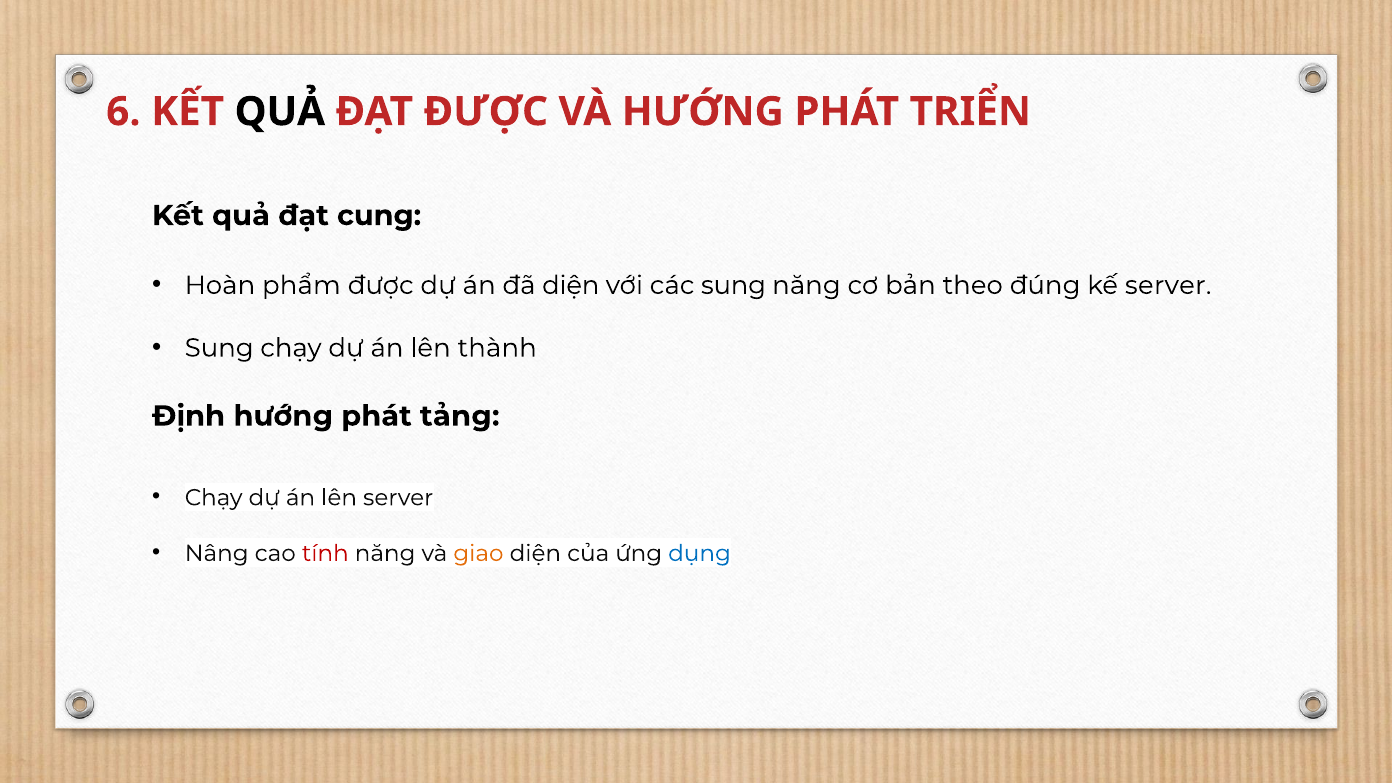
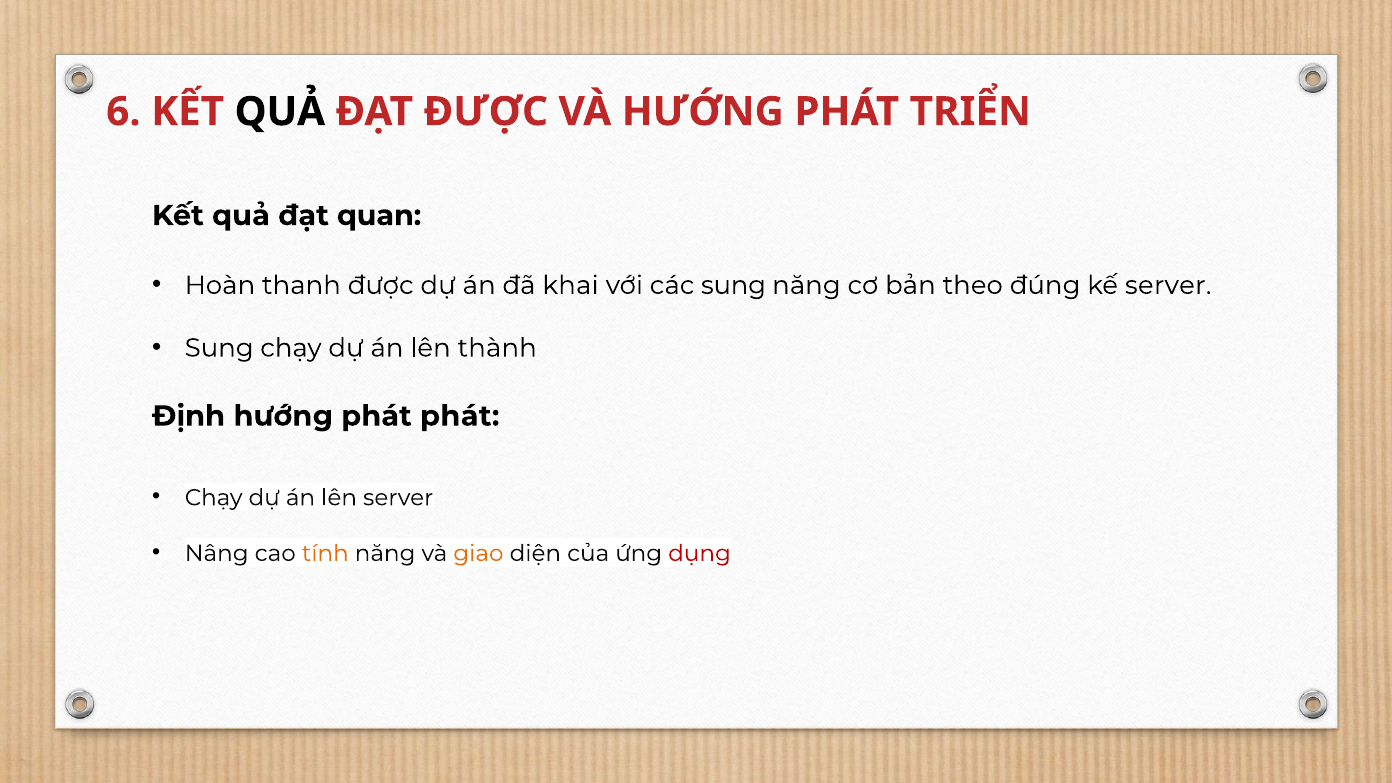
cung: cung -> quan
phẩm: phẩm -> thanh
đã diện: diện -> khai
phát tảng: tảng -> phát
tính colour: red -> orange
dụng colour: blue -> red
